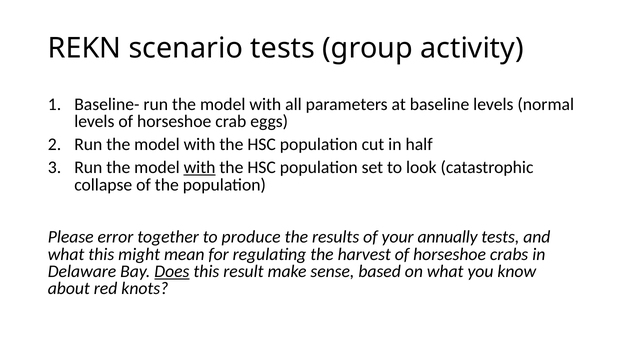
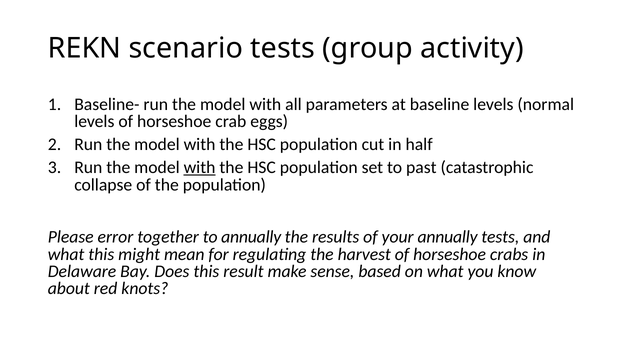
look: look -> past
to produce: produce -> annually
Does underline: present -> none
